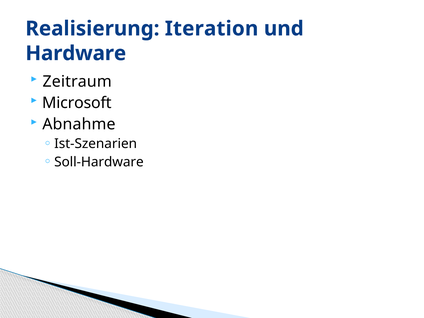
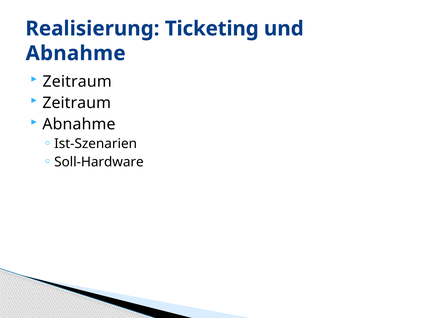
Iteration: Iteration -> Ticketing
Hardware at (76, 53): Hardware -> Abnahme
Microsoft at (77, 103): Microsoft -> Zeitraum
